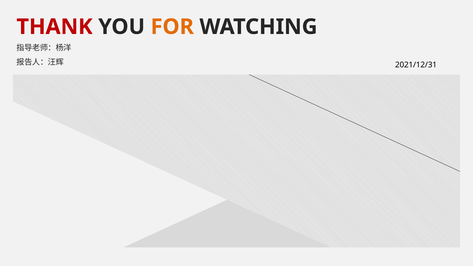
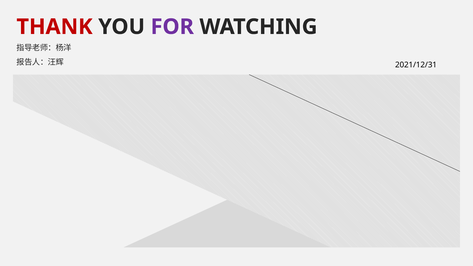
FOR colour: orange -> purple
